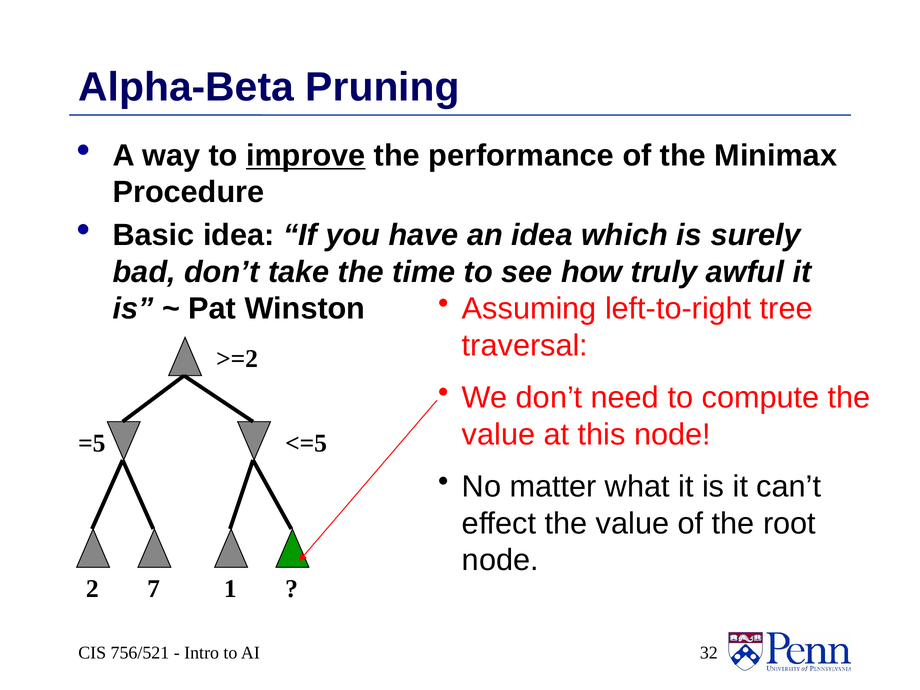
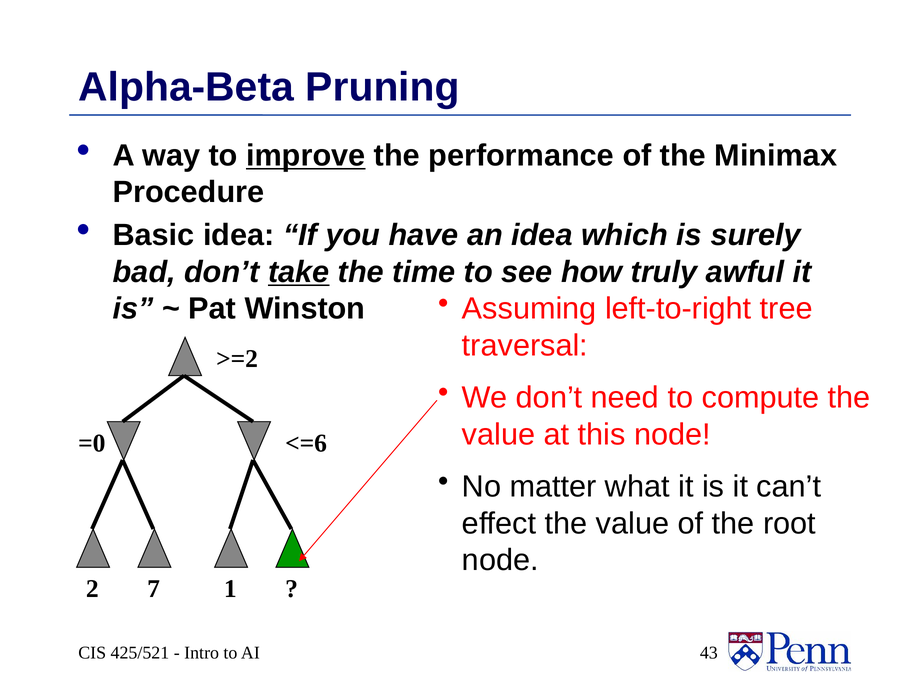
take underline: none -> present
=5: =5 -> =0
<=5: <=5 -> <=6
756/521: 756/521 -> 425/521
32: 32 -> 43
